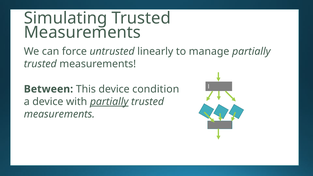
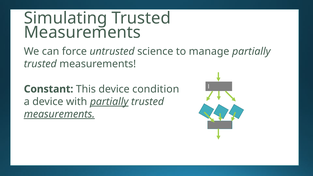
linearly: linearly -> science
Between: Between -> Constant
measurements at (59, 114) underline: none -> present
